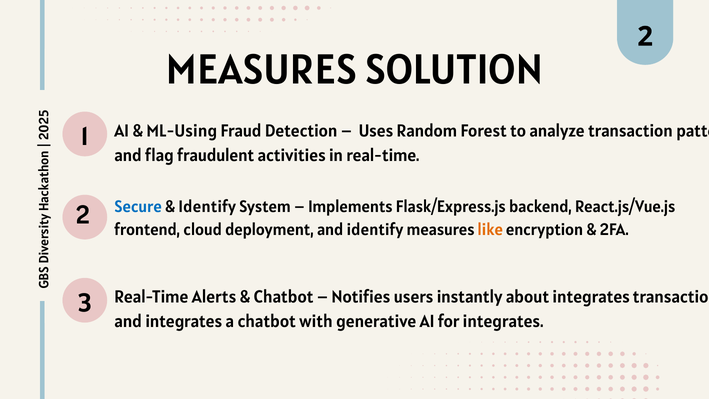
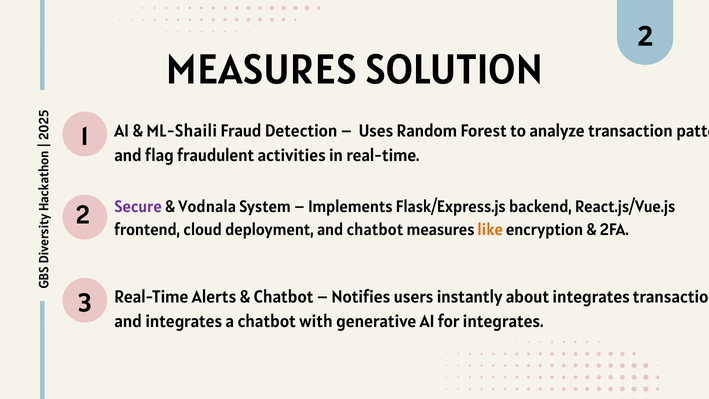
ML-Using: ML-Using -> ML-Shaili
Secure colour: blue -> purple
Identify at (207, 207): Identify -> Vodnala
and identify: identify -> chatbot
